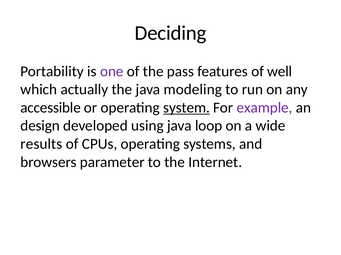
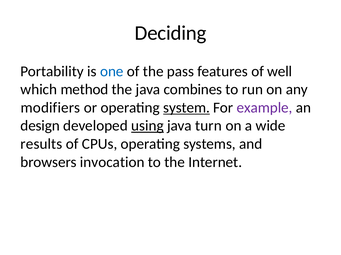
one colour: purple -> blue
actually: actually -> method
modeling: modeling -> combines
accessible: accessible -> modifiers
using underline: none -> present
loop: loop -> turn
parameter: parameter -> invocation
